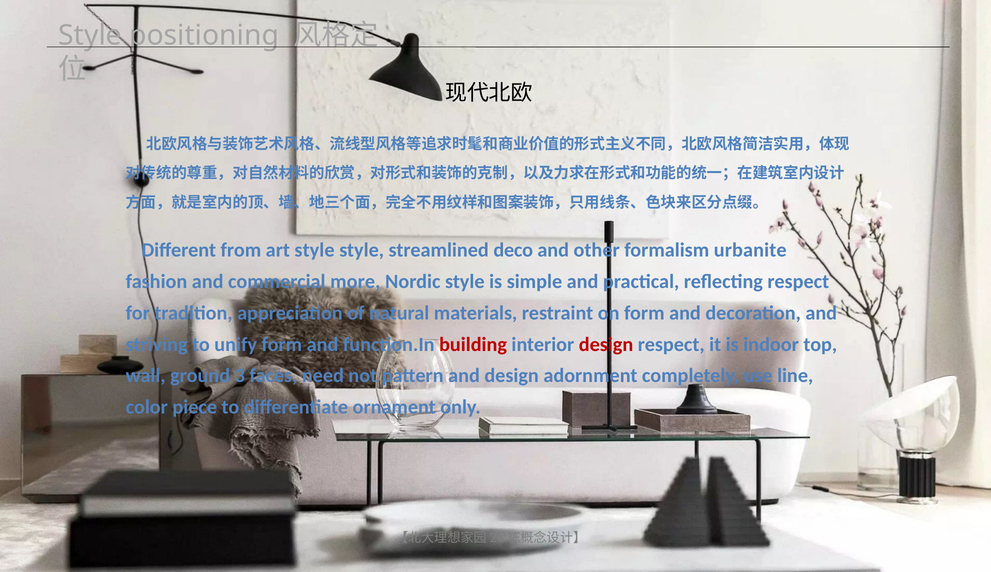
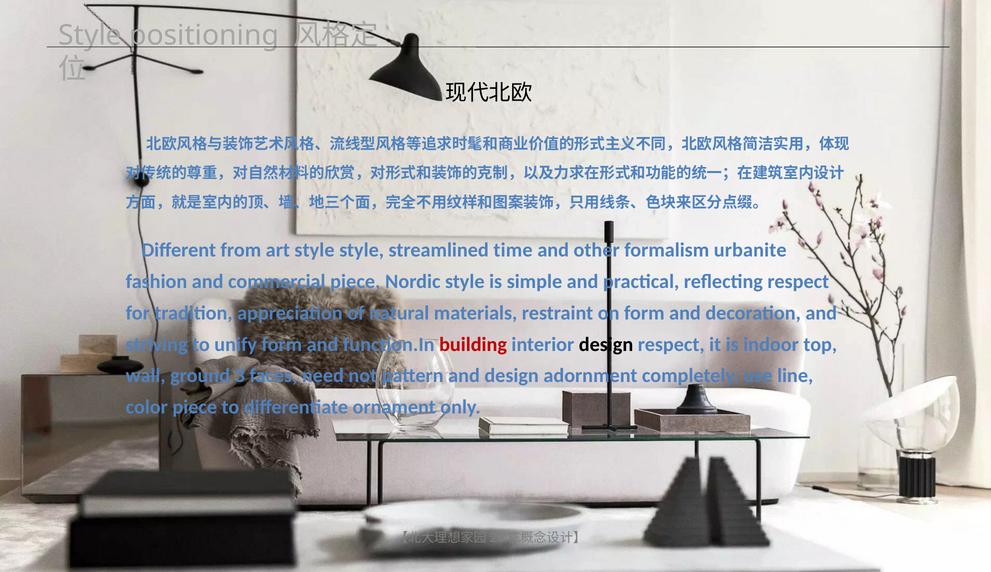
deco: deco -> time
commercial more: more -> piece
design at (606, 345) colour: red -> black
